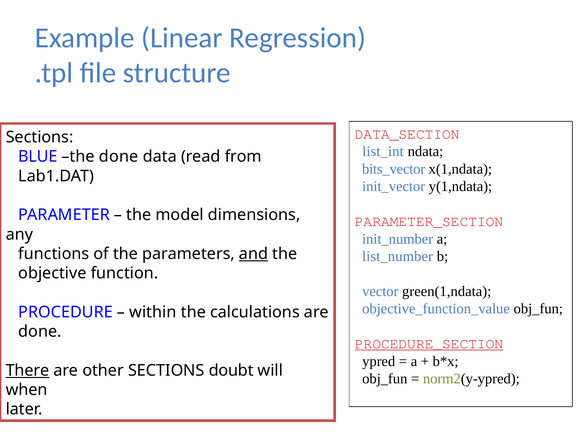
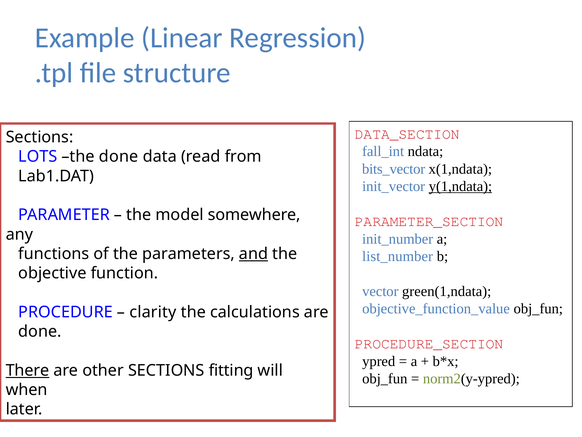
list_int: list_int -> fall_int
BLUE: BLUE -> LOTS
y(1,ndata underline: none -> present
dimensions: dimensions -> somewhere
within: within -> clarity
PROCEDURE_SECTION underline: present -> none
doubt: doubt -> fitting
